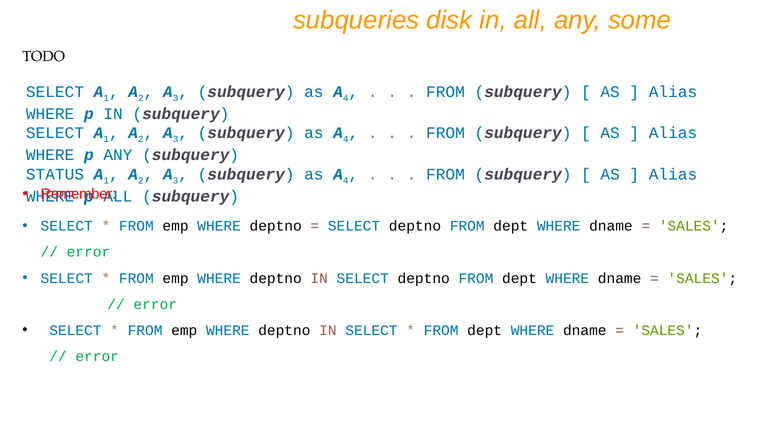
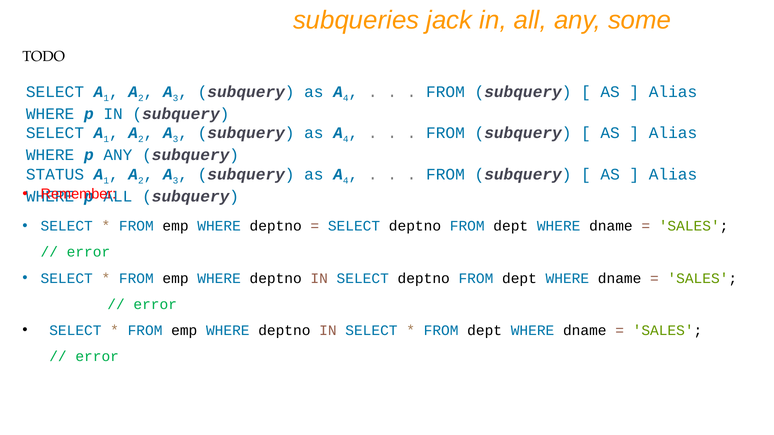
disk: disk -> jack
